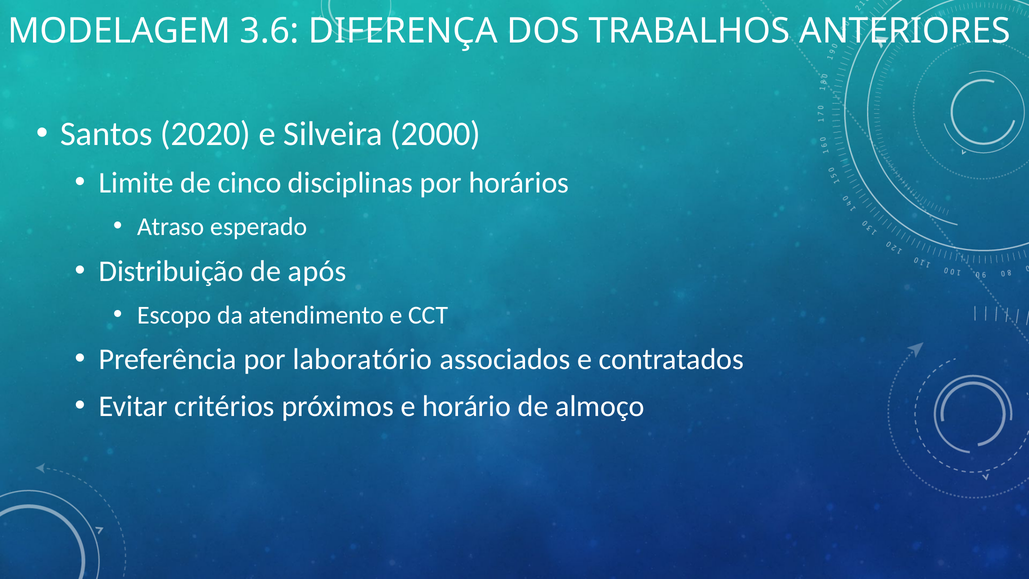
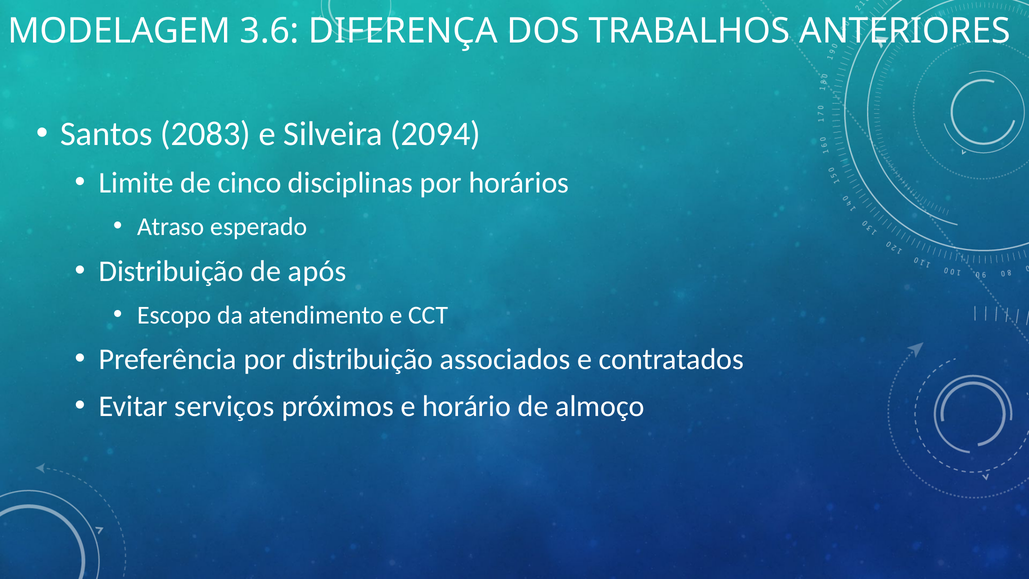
2020: 2020 -> 2083
2000: 2000 -> 2094
por laboratório: laboratório -> distribuição
critérios: critérios -> serviços
